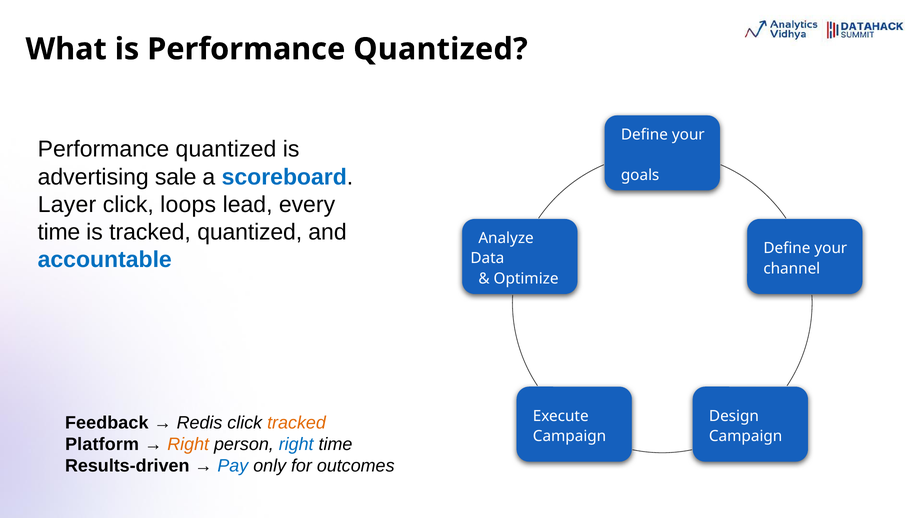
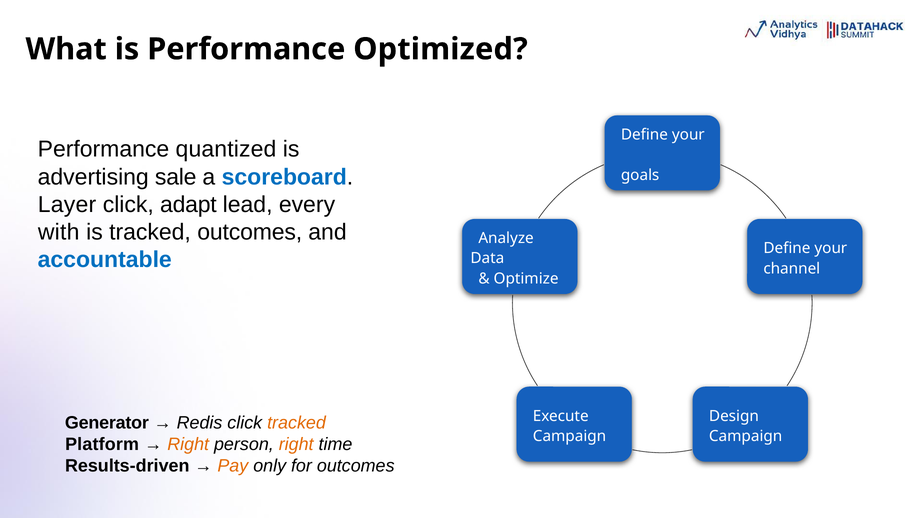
is Performance Quantized: Quantized -> Optimized
loops: loops -> adapt
time at (59, 232): time -> with
tracked quantized: quantized -> outcomes
Feedback: Feedback -> Generator
right at (296, 444) colour: blue -> orange
Pay colour: blue -> orange
